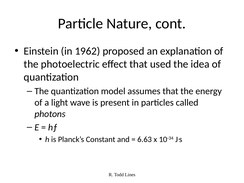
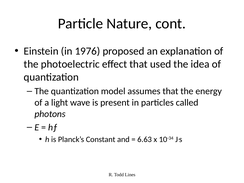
1962: 1962 -> 1976
